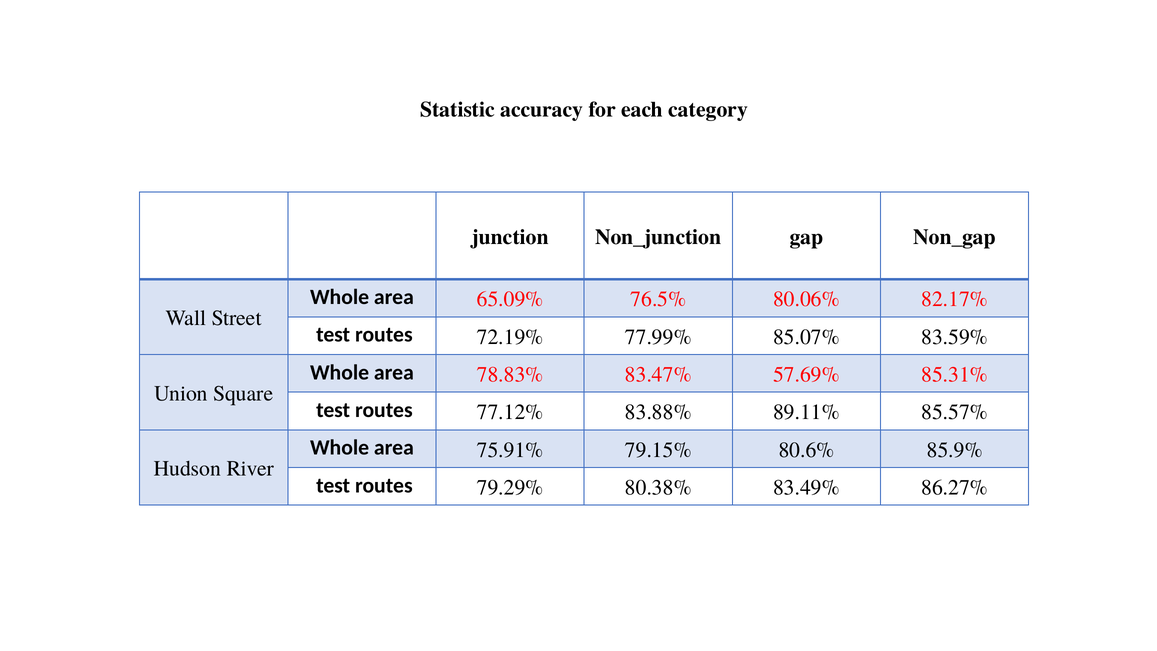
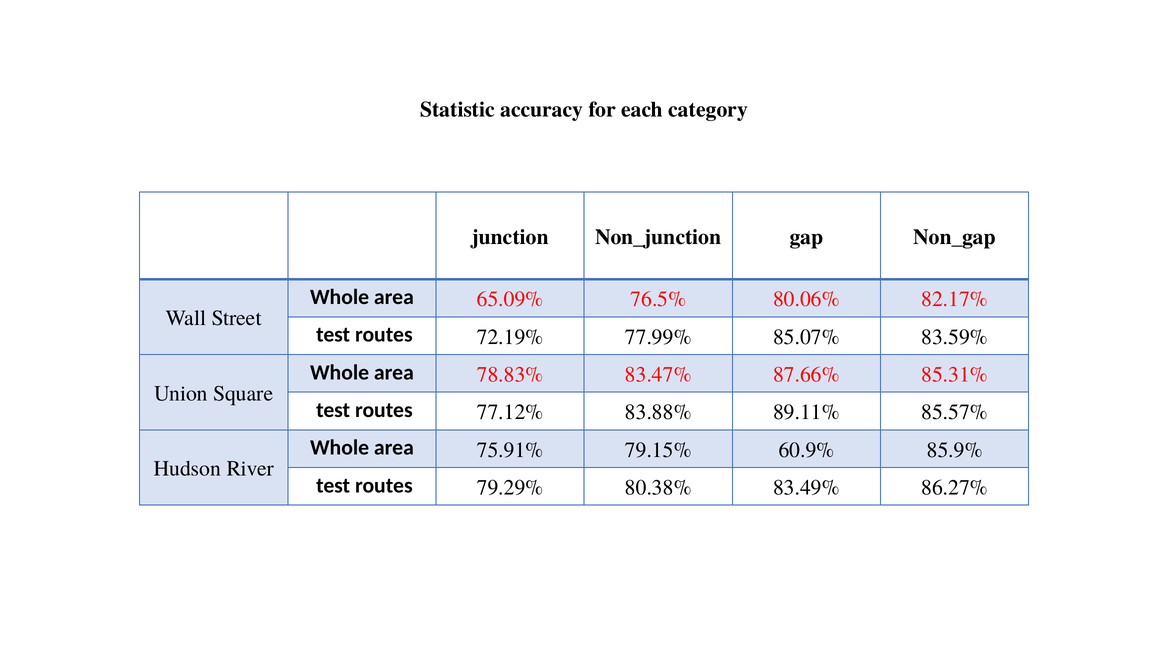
57.69%: 57.69% -> 87.66%
80.6%: 80.6% -> 60.9%
